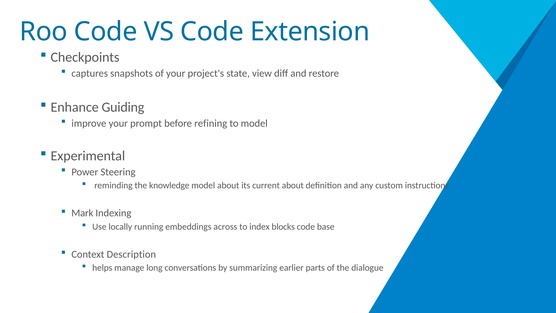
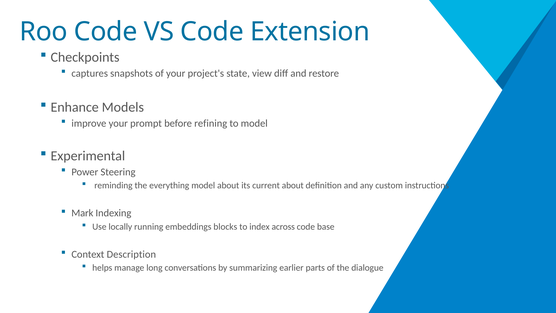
Guiding: Guiding -> Models
knowledge: knowledge -> everything
across: across -> blocks
blocks: blocks -> across
